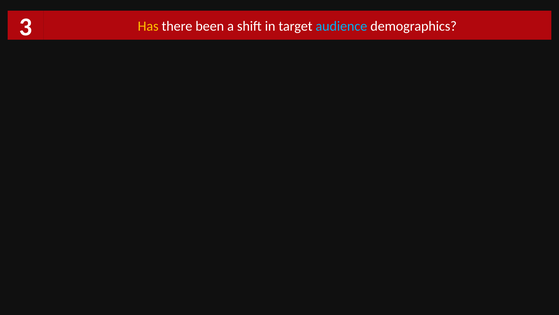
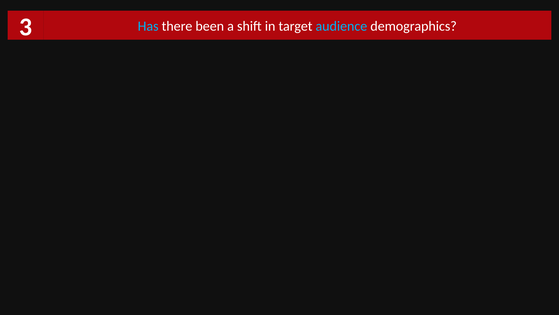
Has colour: yellow -> light blue
